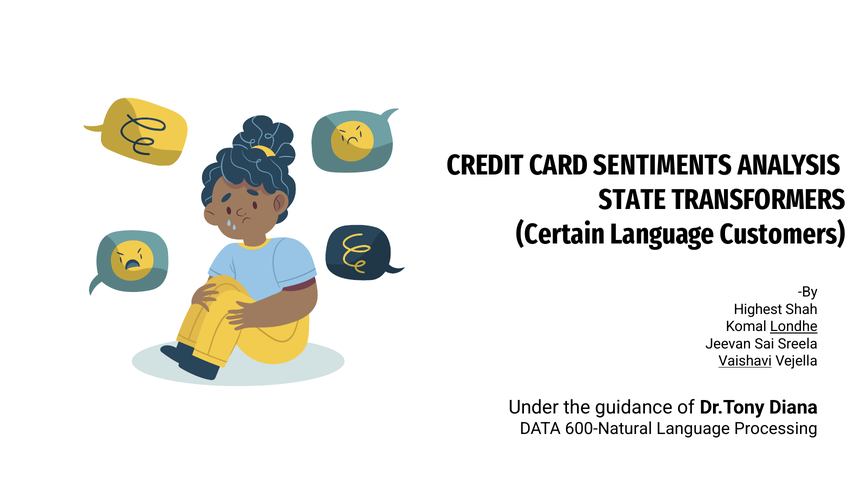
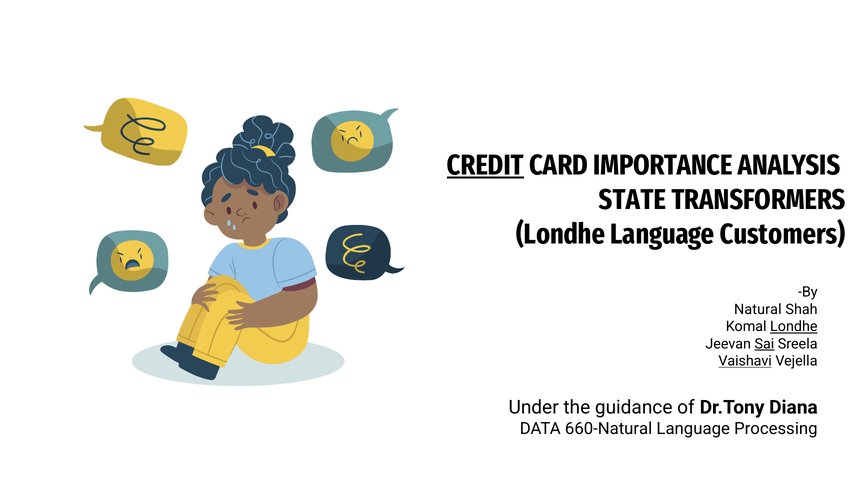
CREDIT underline: none -> present
SENTIMENTS: SENTIMENTS -> IMPORTANCE
Certain at (560, 234): Certain -> Londhe
Highest: Highest -> Natural
Sai underline: none -> present
600-Natural: 600-Natural -> 660-Natural
